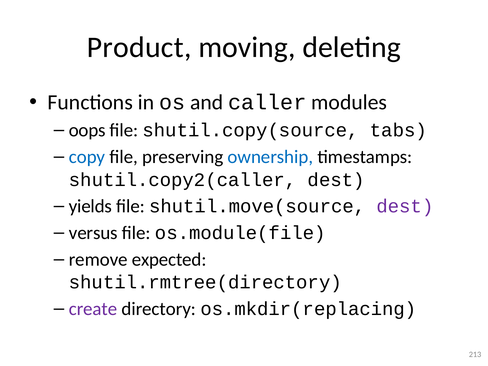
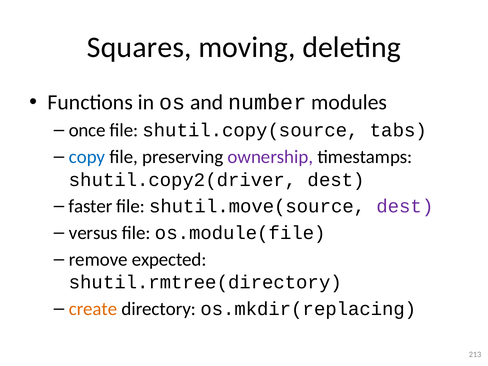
Product: Product -> Squares
caller: caller -> number
oops: oops -> once
ownership colour: blue -> purple
shutil.copy2(caller: shutil.copy2(caller -> shutil.copy2(driver
yields: yields -> faster
create colour: purple -> orange
